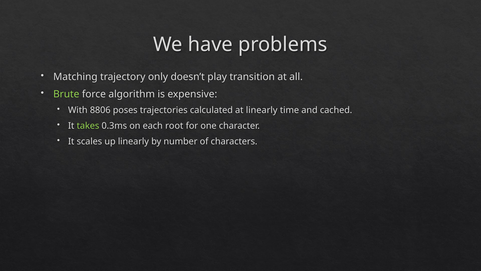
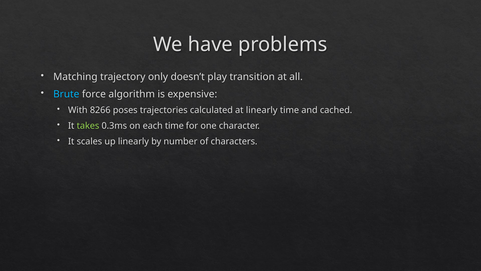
Brute colour: light green -> light blue
8806: 8806 -> 8266
each root: root -> time
